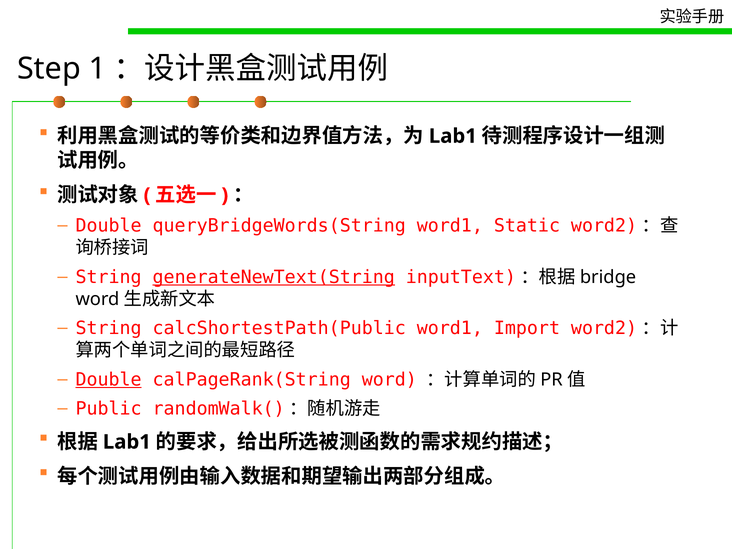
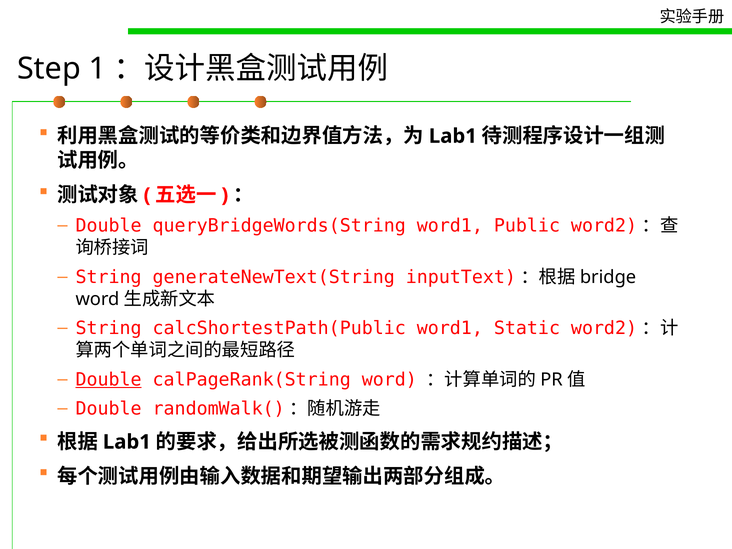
Static: Static -> Public
generateNewText(String underline: present -> none
Import: Import -> Static
Public at (109, 409): Public -> Double
